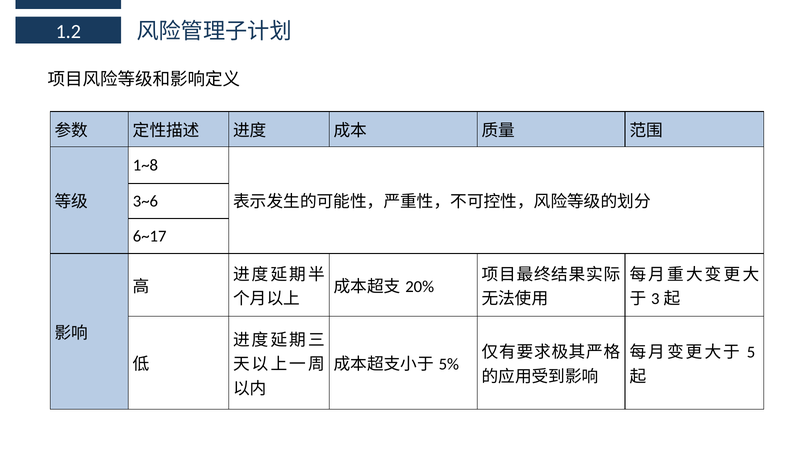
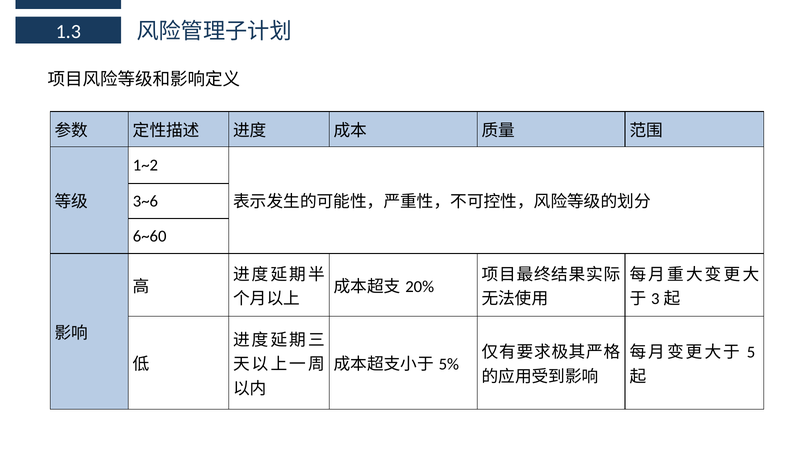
1.2: 1.2 -> 1.3
1~8: 1~8 -> 1~2
6~17: 6~17 -> 6~60
